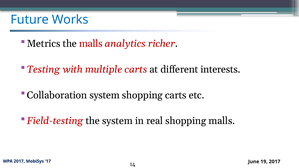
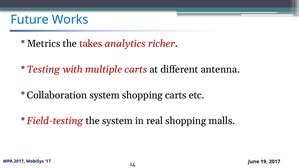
the malls: malls -> takes
interests: interests -> antenna
